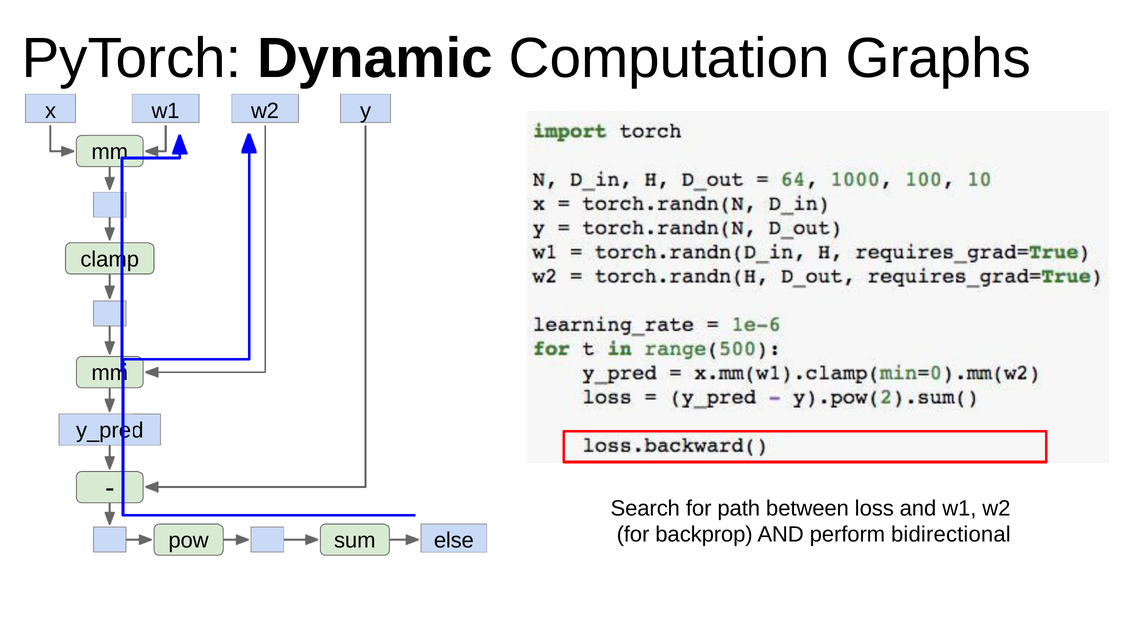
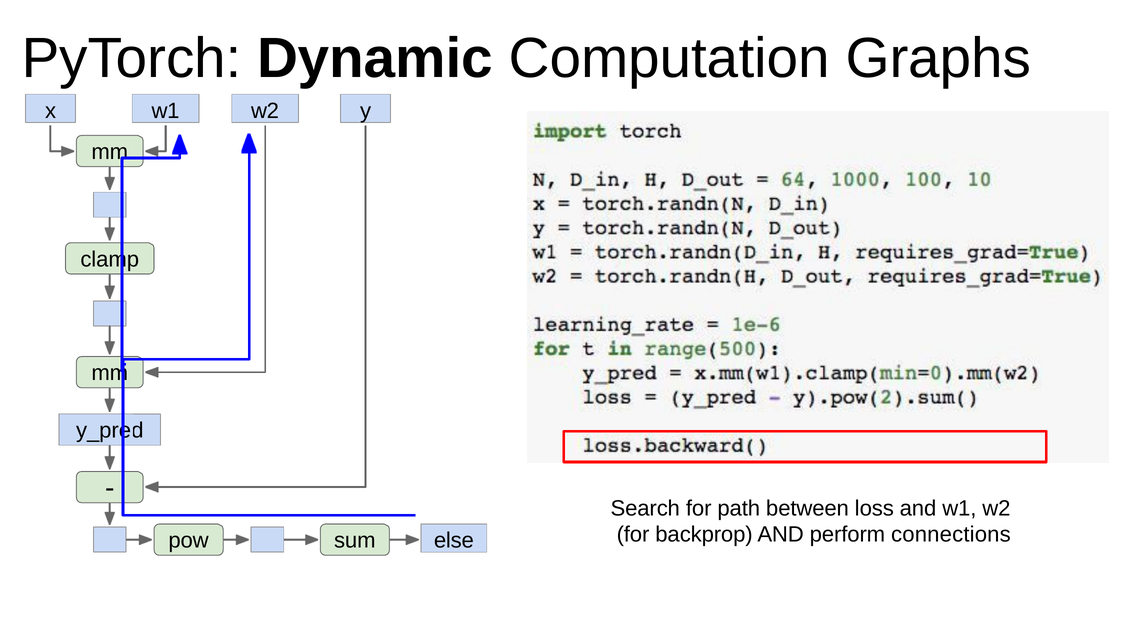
bidirectional: bidirectional -> connections
